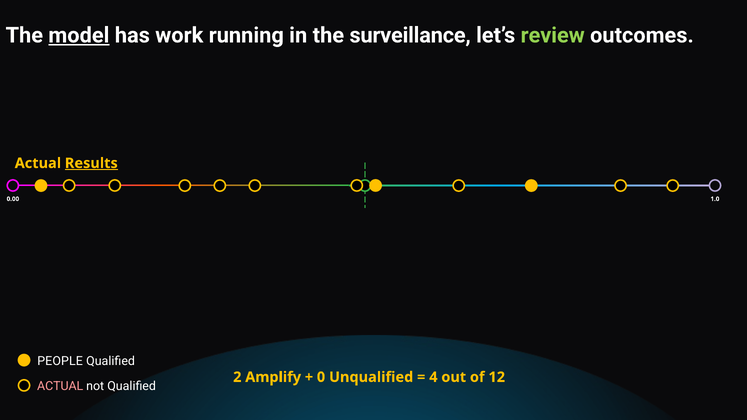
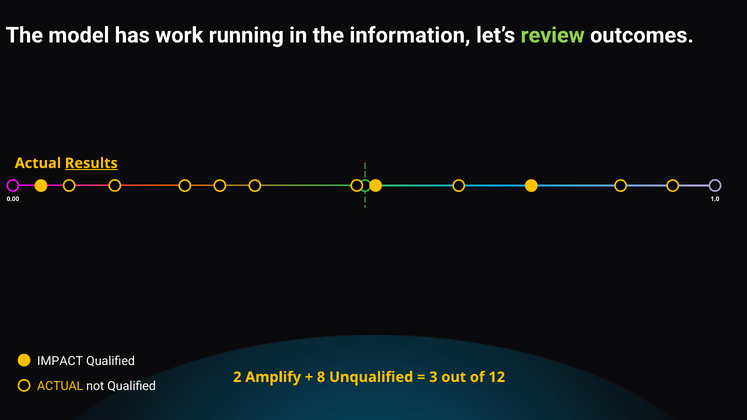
model underline: present -> none
surveillance: surveillance -> information
PEOPLE: PEOPLE -> IMPACT
0: 0 -> 8
4: 4 -> 3
ACTUAL at (60, 386) colour: pink -> yellow
